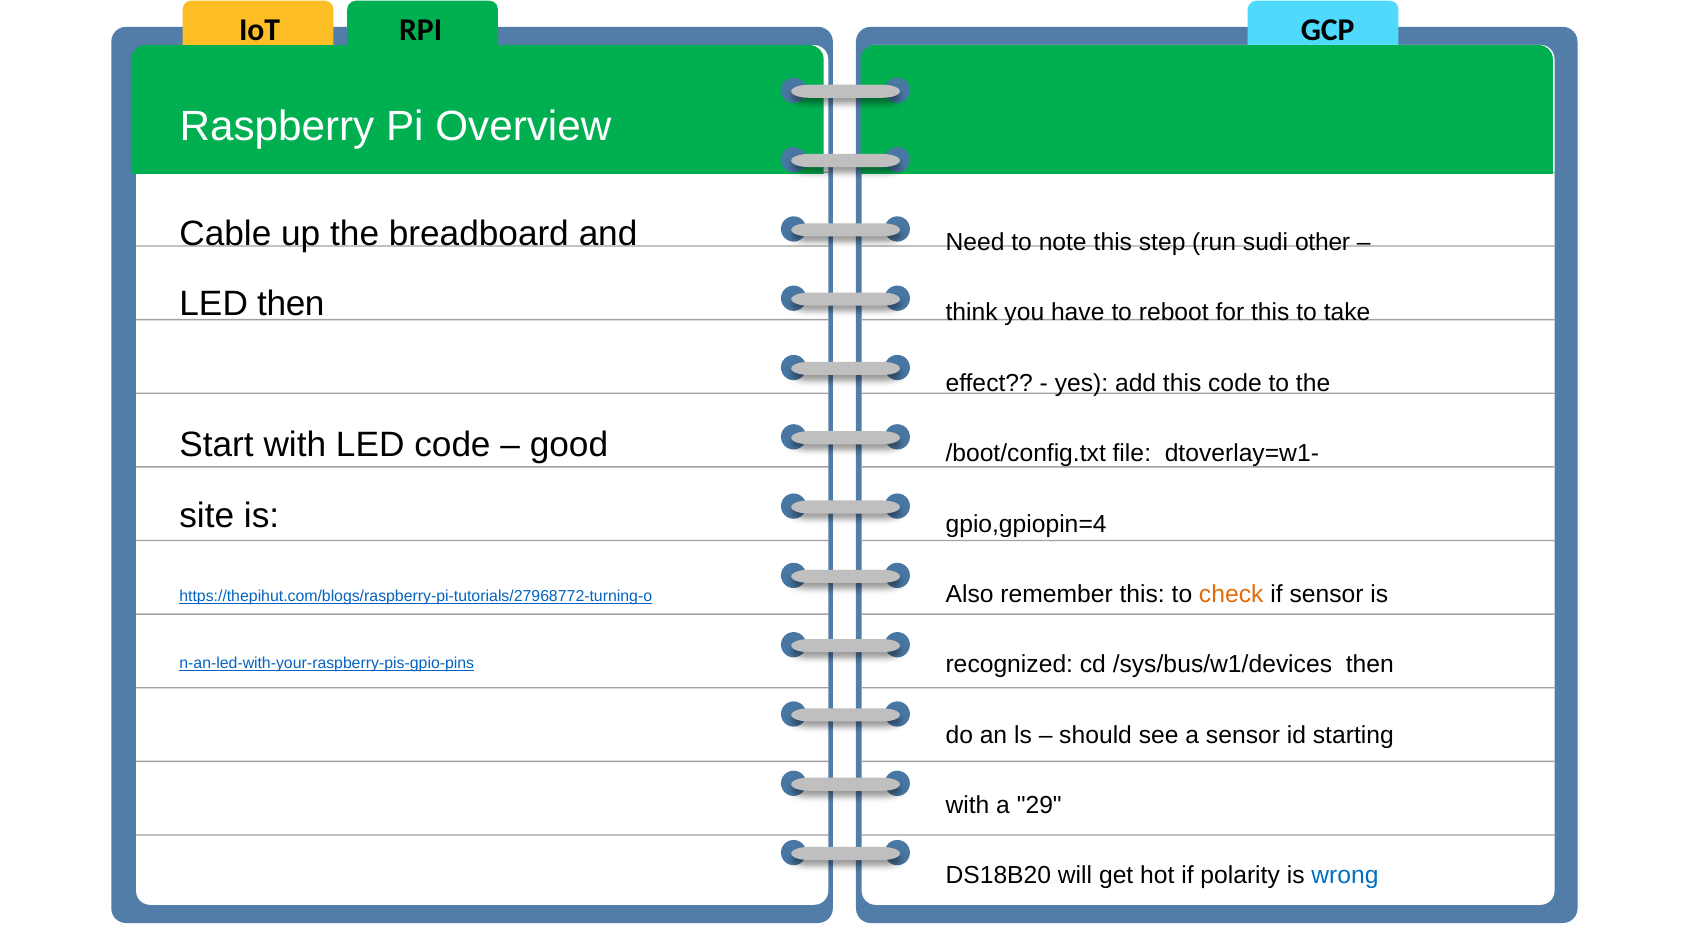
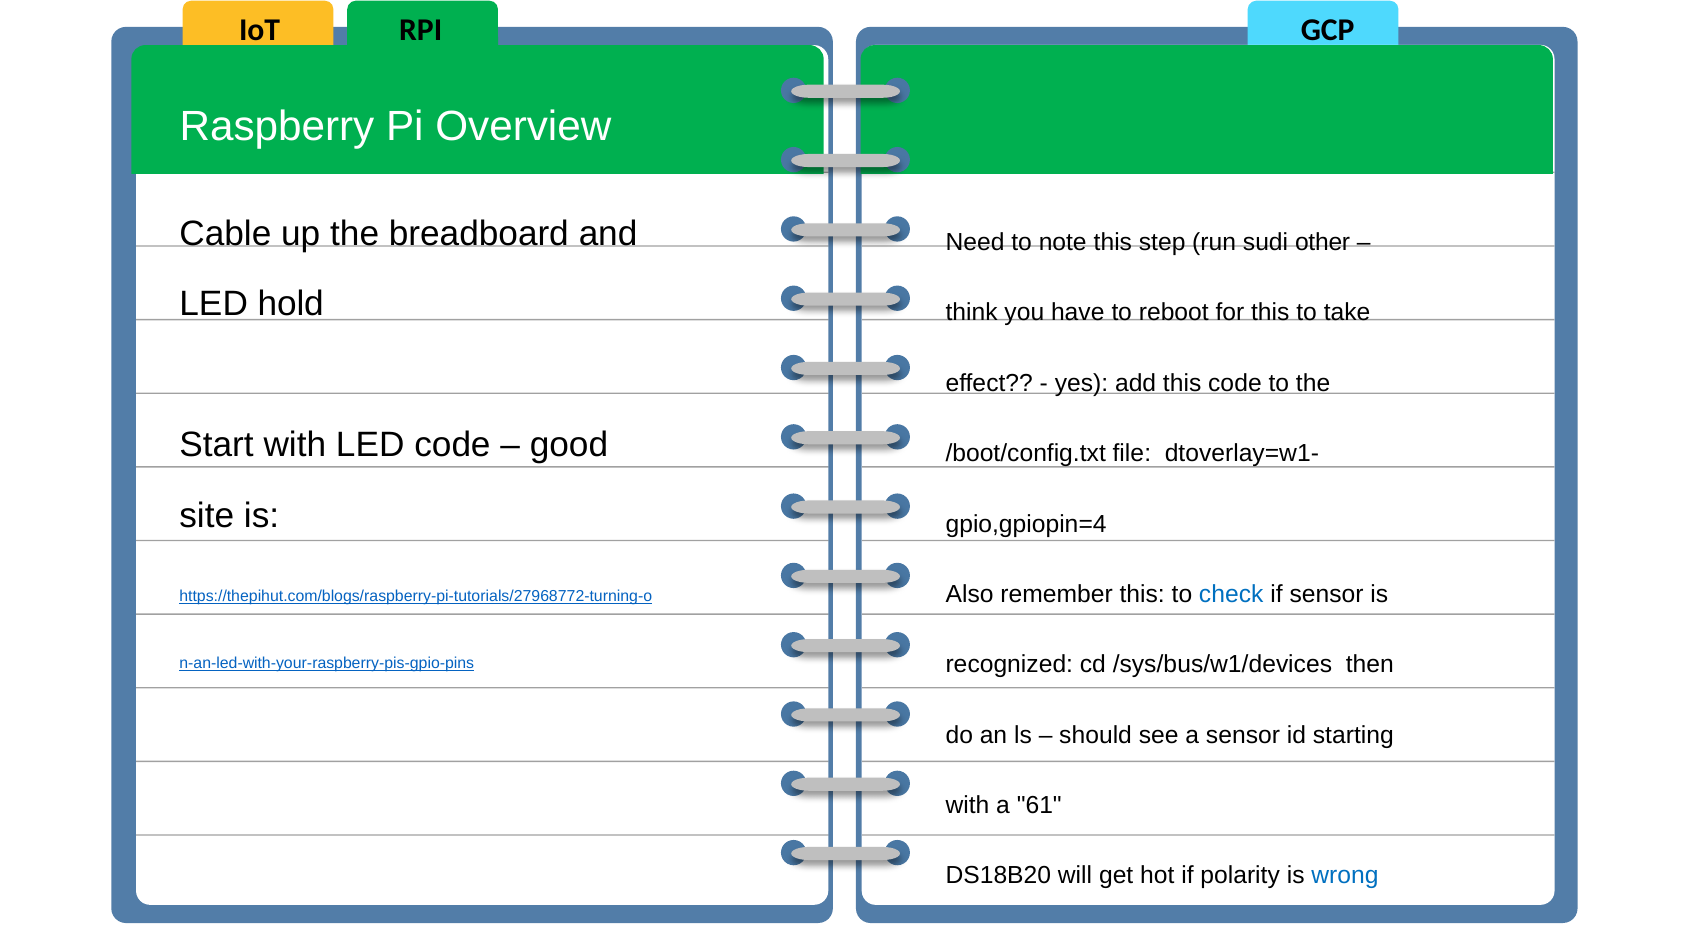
LED then: then -> hold
check colour: orange -> blue
29: 29 -> 61
